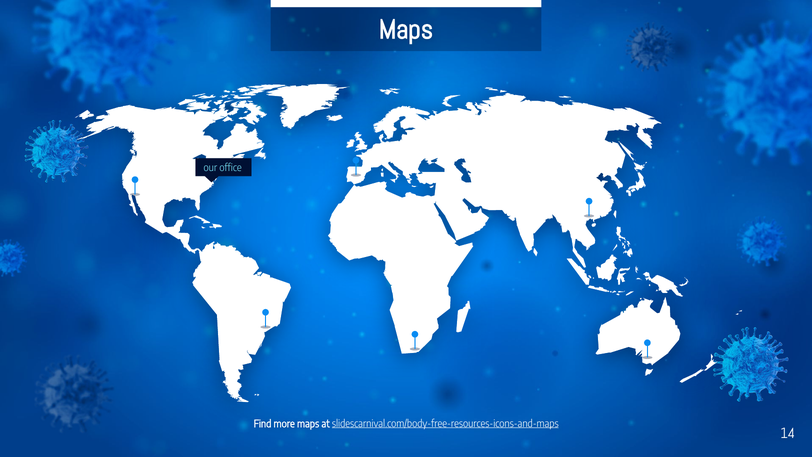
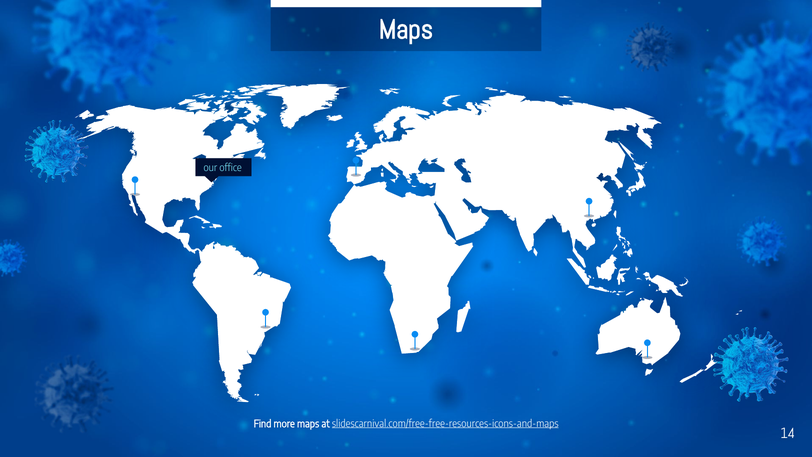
slidescarnival.com/body-free-resources-icons-and-maps: slidescarnival.com/body-free-resources-icons-and-maps -> slidescarnival.com/free-free-resources-icons-and-maps
